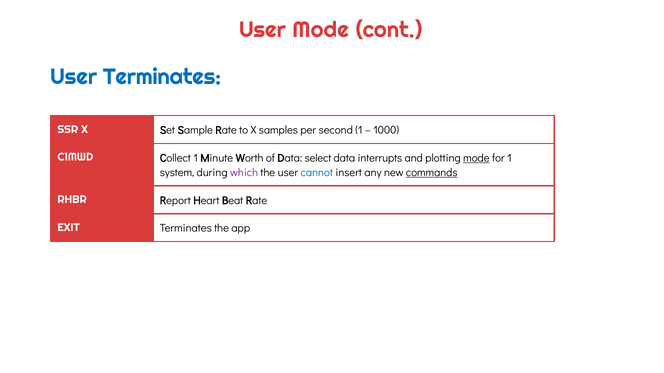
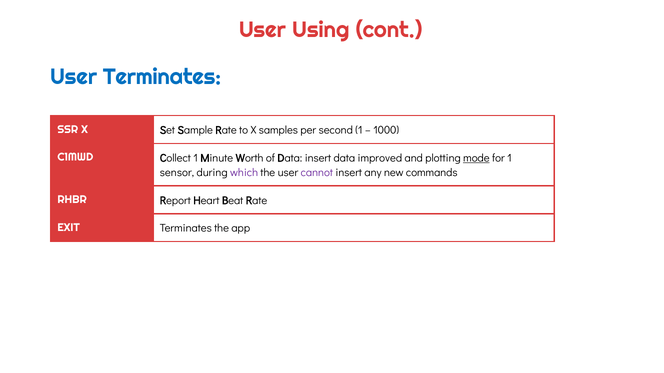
User Mode: Mode -> Using
Data select: select -> insert
interrupts: interrupts -> improved
system: system -> sensor
cannot colour: blue -> purple
commands underline: present -> none
